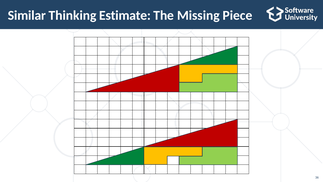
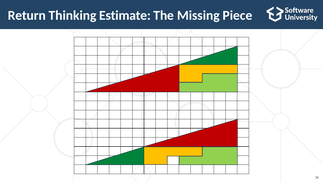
Similar: Similar -> Return
